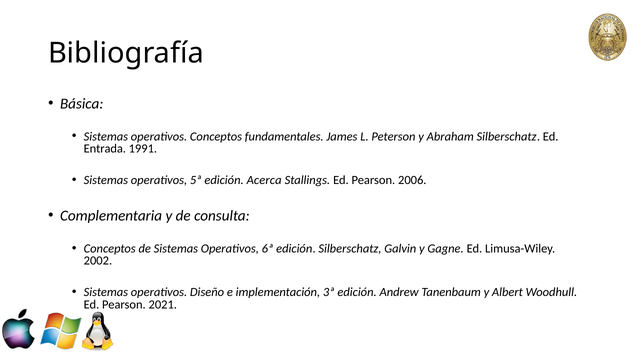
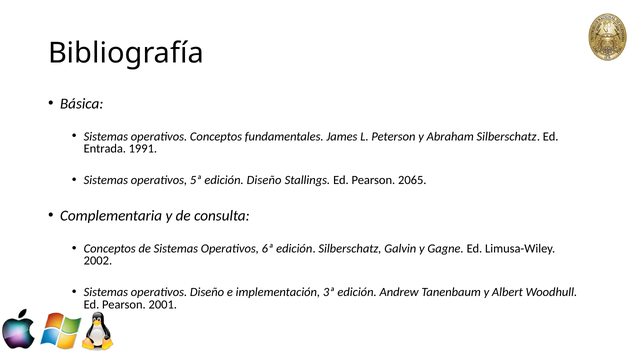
edición Acerca: Acerca -> Diseño
2006: 2006 -> 2065
2021: 2021 -> 2001
